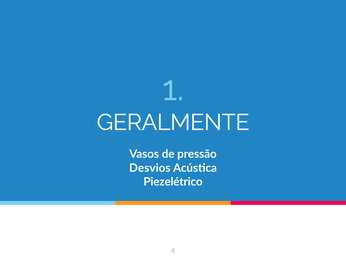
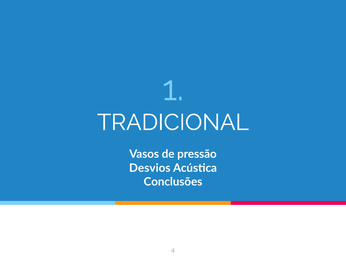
GERALMENTE: GERALMENTE -> TRADICIONAL
Piezelétrico: Piezelétrico -> Conclusões
